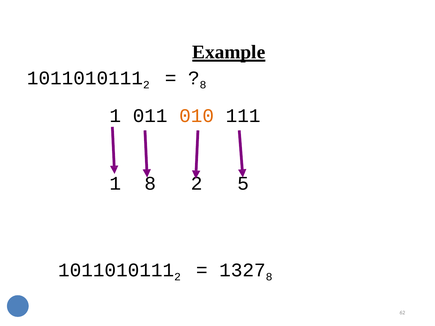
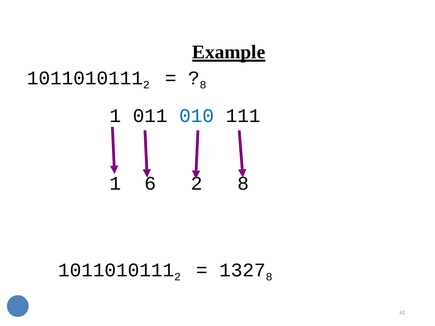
010 colour: orange -> blue
1 8: 8 -> 6
2 5: 5 -> 8
